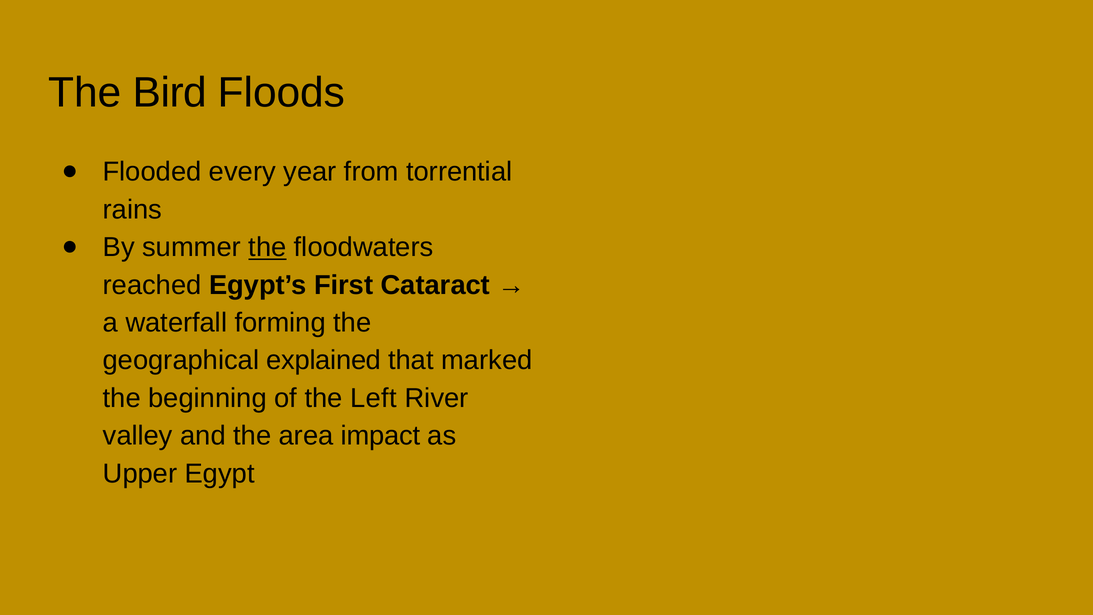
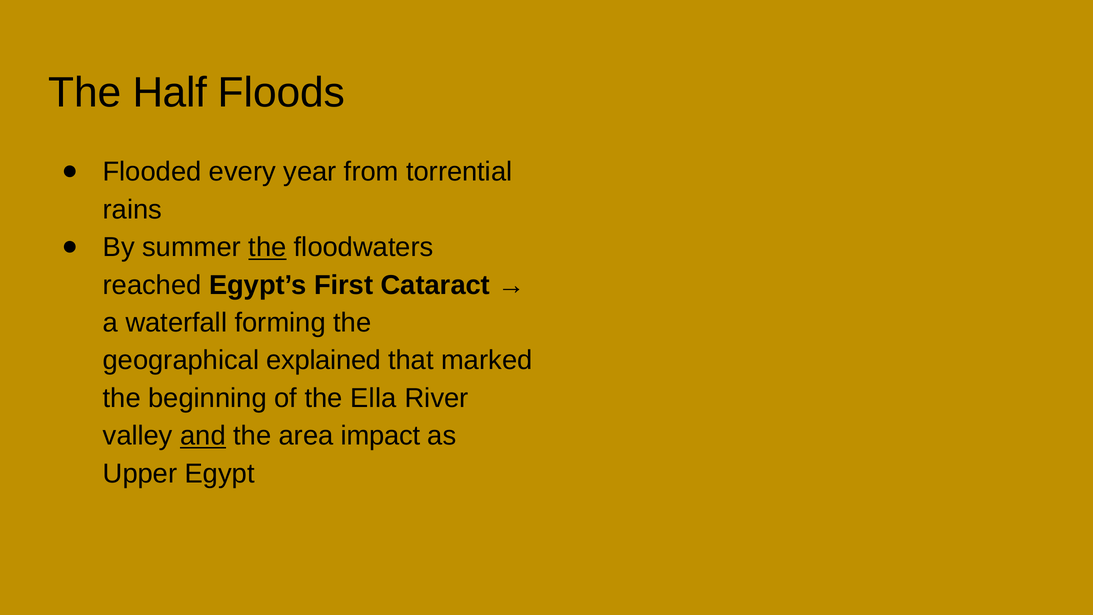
Bird: Bird -> Half
Left: Left -> Ella
and underline: none -> present
